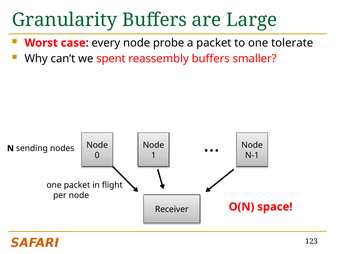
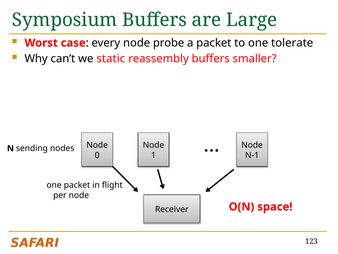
Granularity: Granularity -> Symposium
spent: spent -> static
